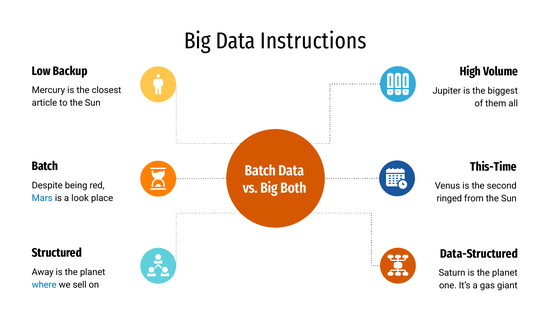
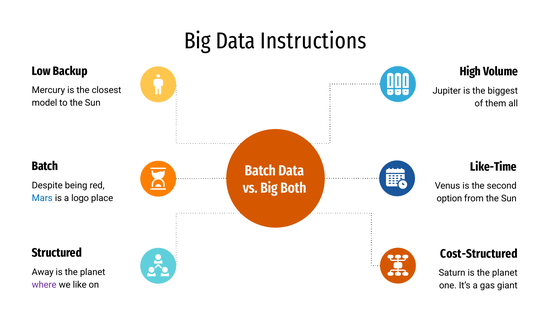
article: article -> model
This-Time: This-Time -> Like-Time
look: look -> logo
ringed: ringed -> option
Data-Structured: Data-Structured -> Cost-Structured
where colour: blue -> purple
sell: sell -> like
